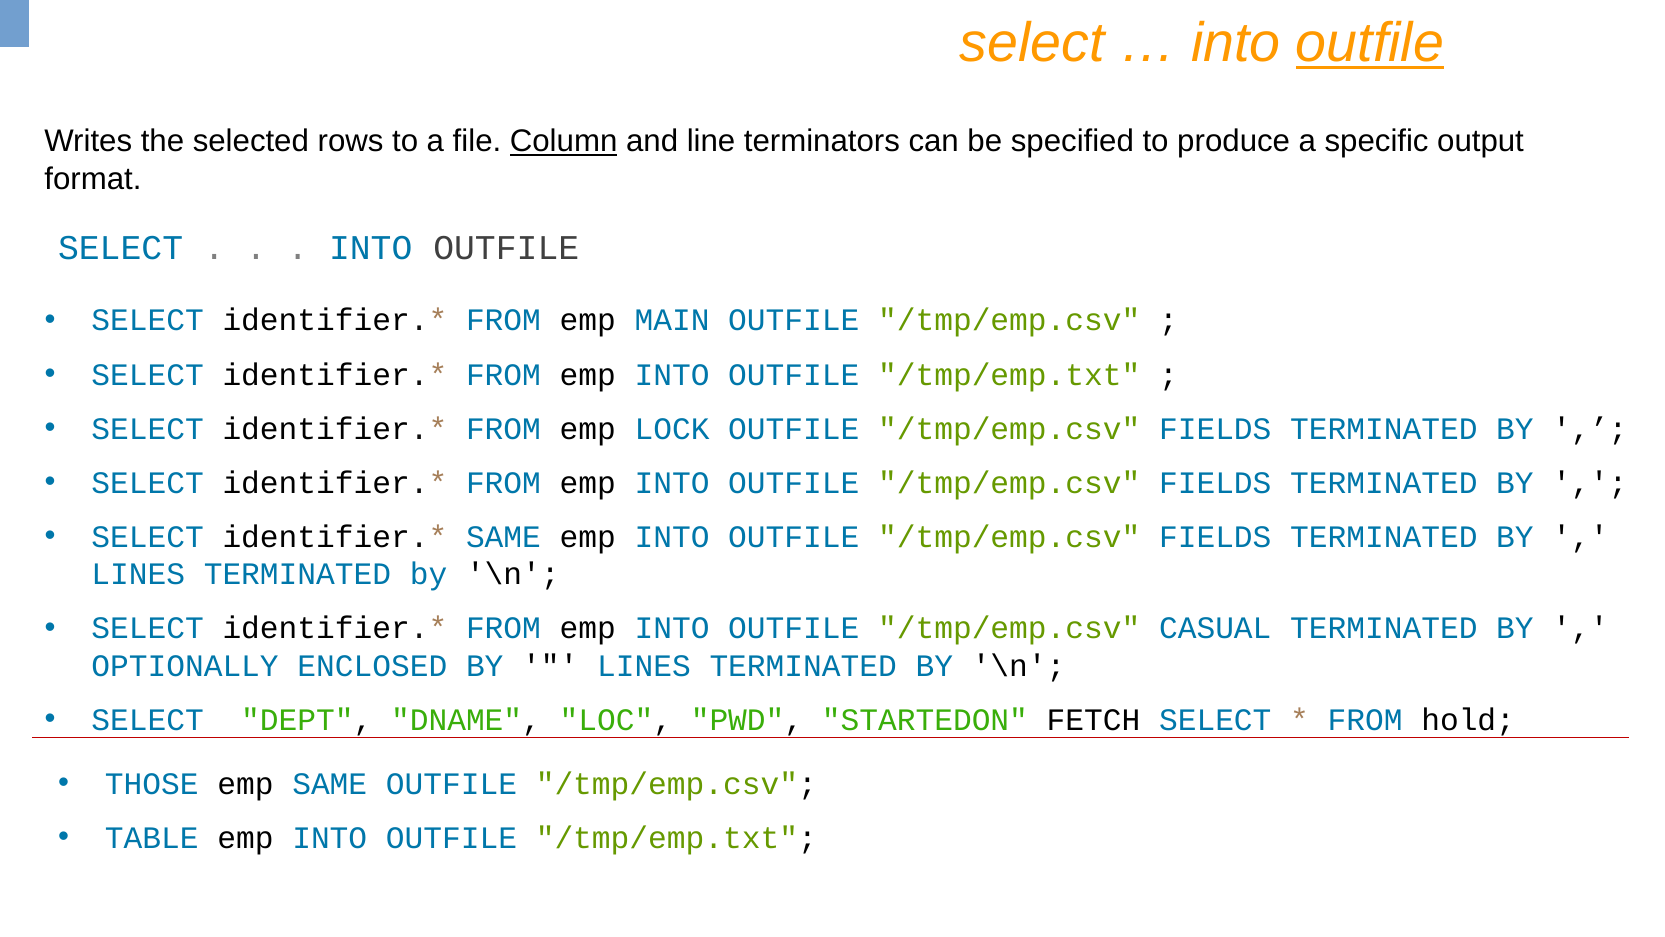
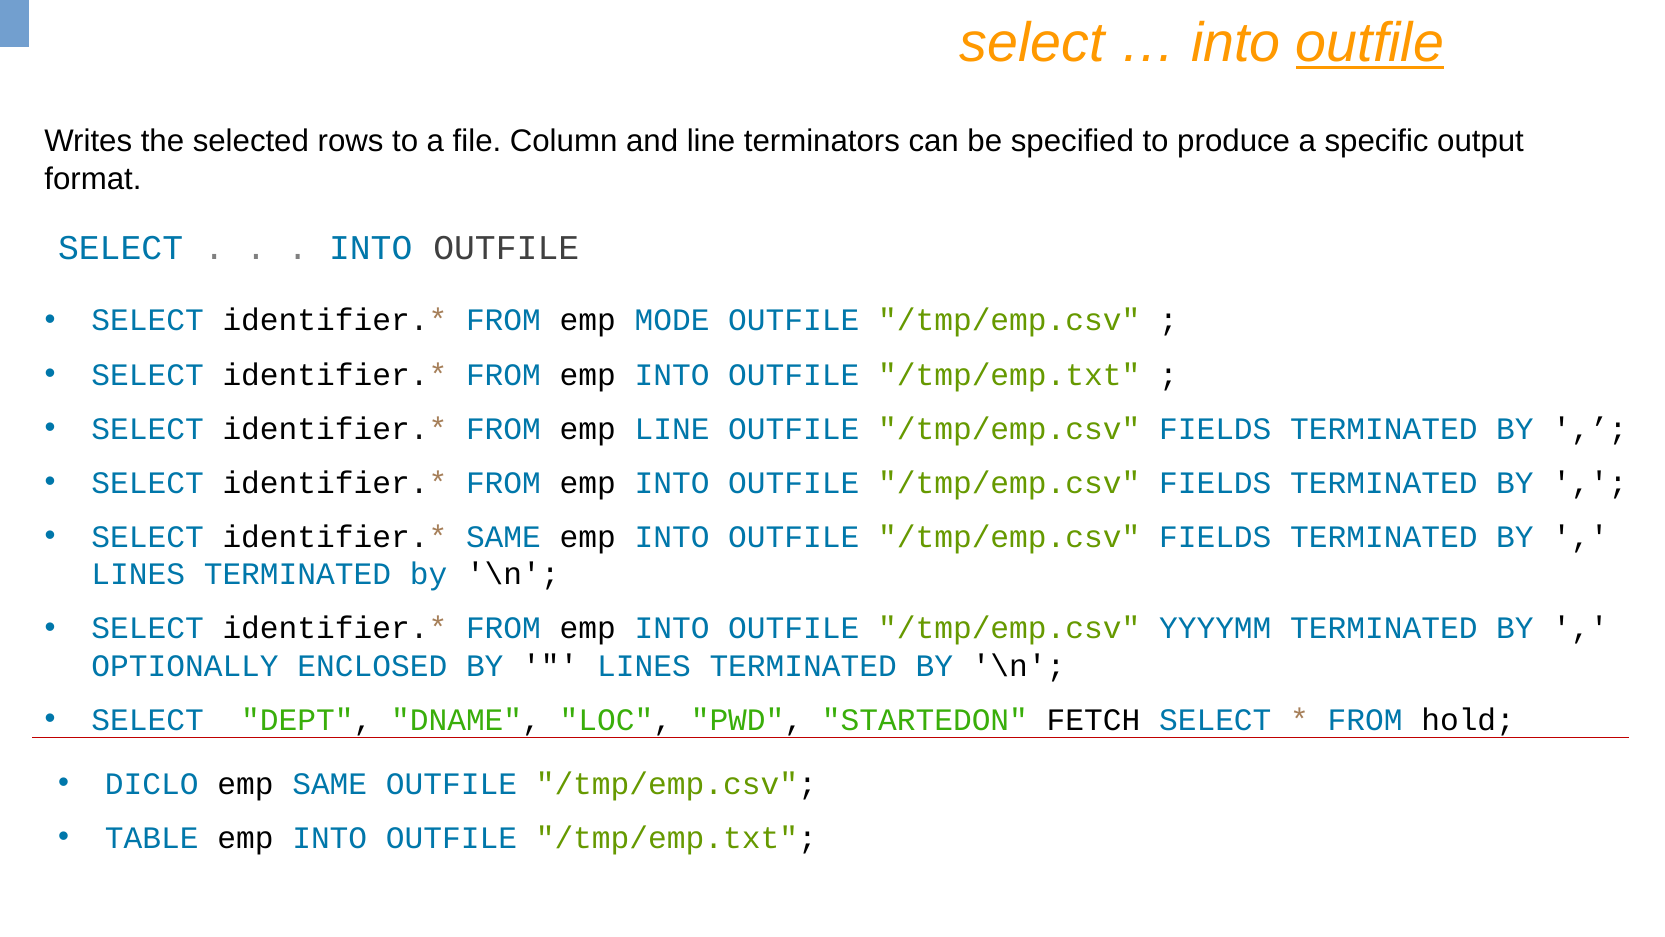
Column underline: present -> none
MAIN: MAIN -> MODE
emp LOCK: LOCK -> LINE
CASUAL: CASUAL -> YYYYMM
THOSE: THOSE -> DICLO
